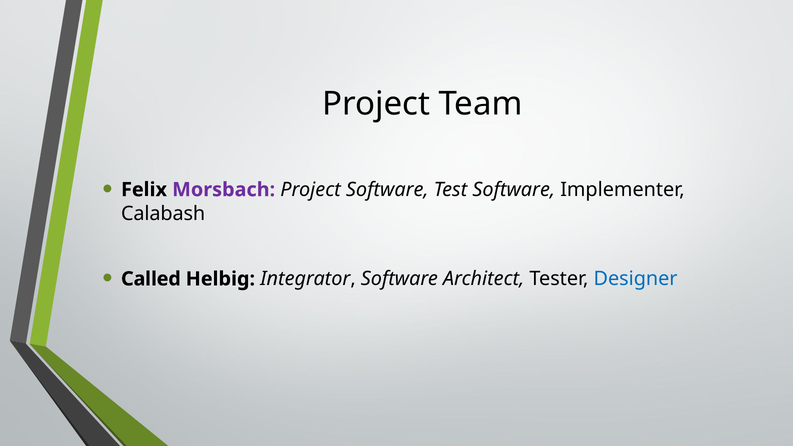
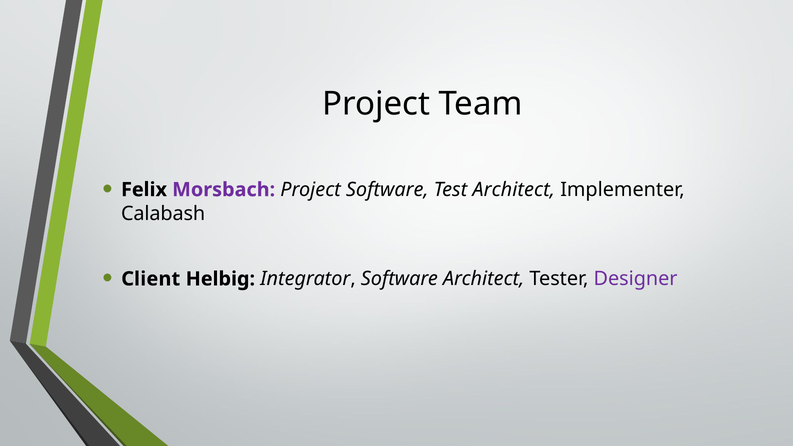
Test Software: Software -> Architect
Called: Called -> Client
Designer colour: blue -> purple
